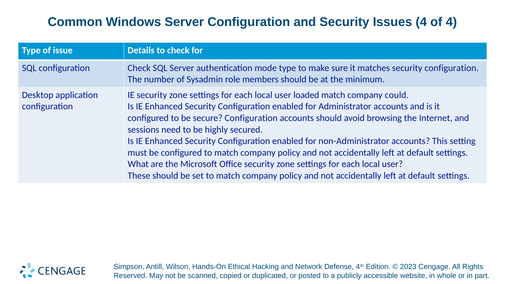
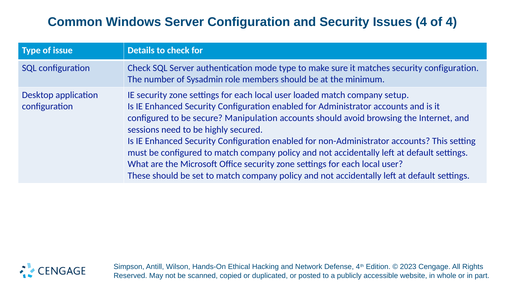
could: could -> setup
secure Configuration: Configuration -> Manipulation
